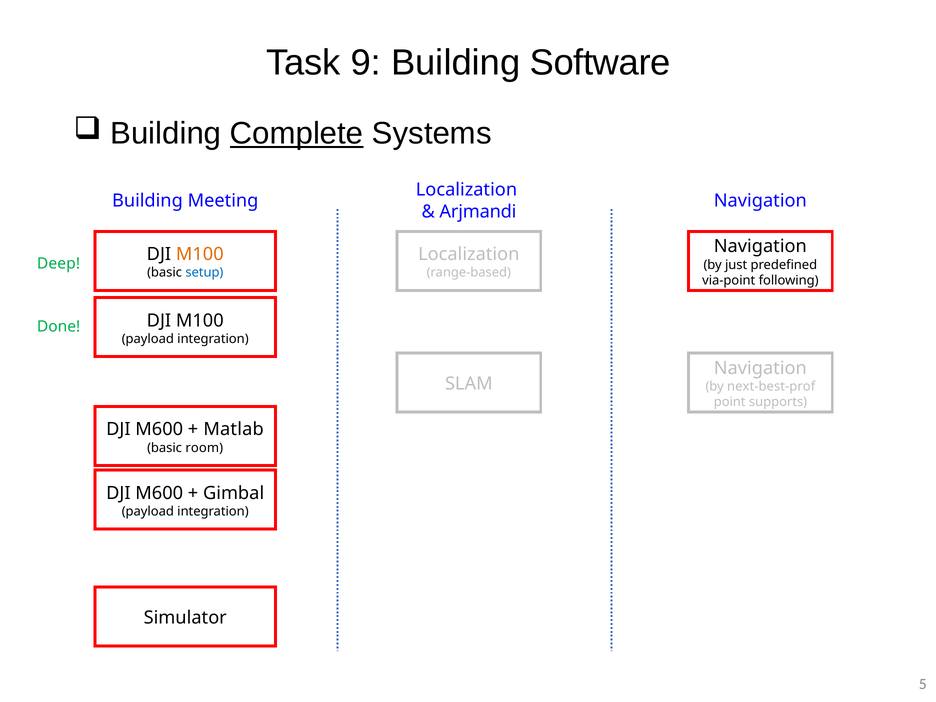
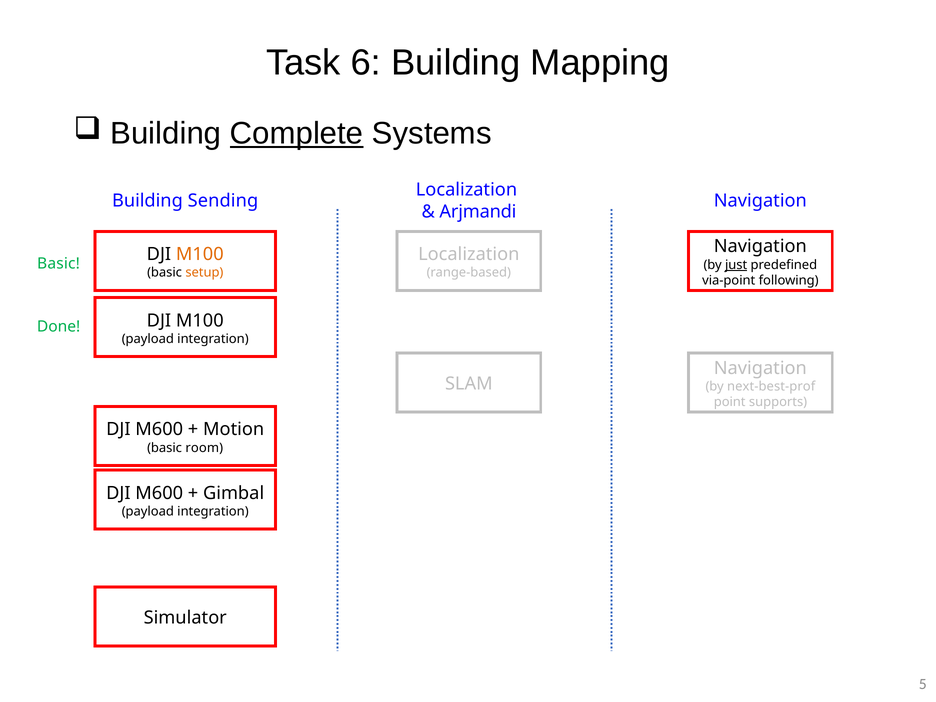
9: 9 -> 6
Software: Software -> Mapping
Meeting: Meeting -> Sending
Deep at (59, 263): Deep -> Basic
just underline: none -> present
setup colour: blue -> orange
Matlab: Matlab -> Motion
